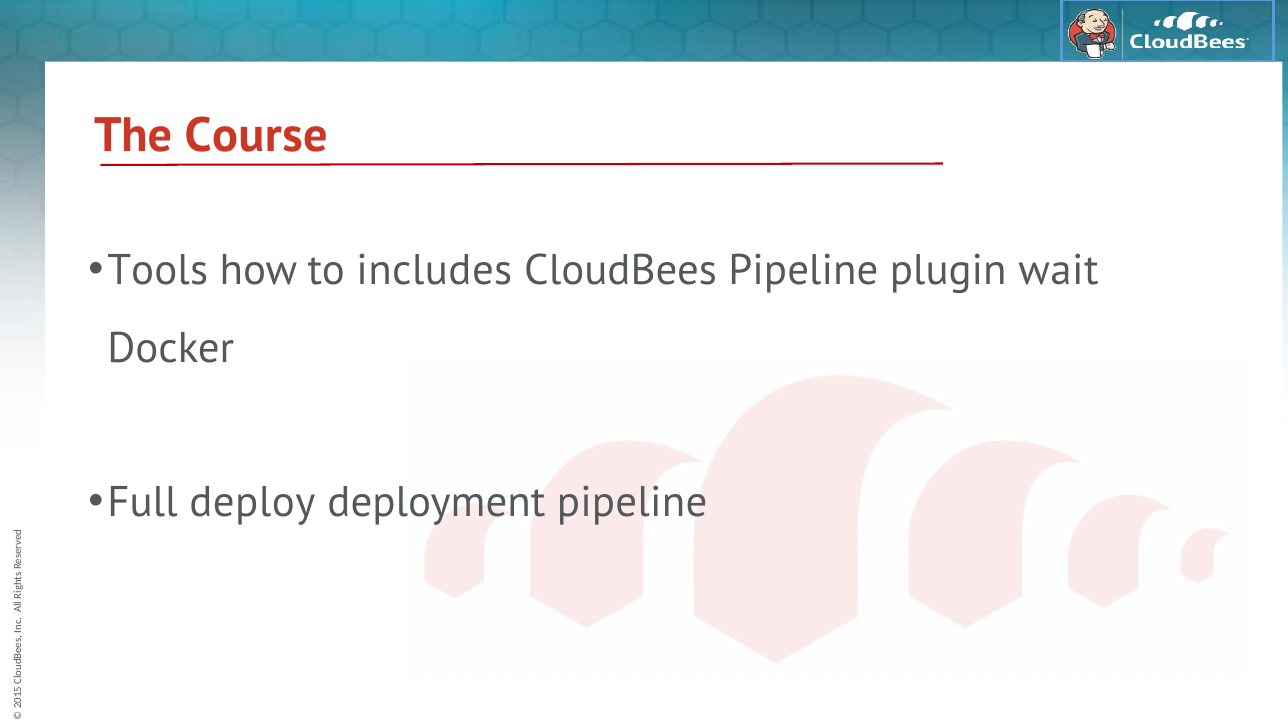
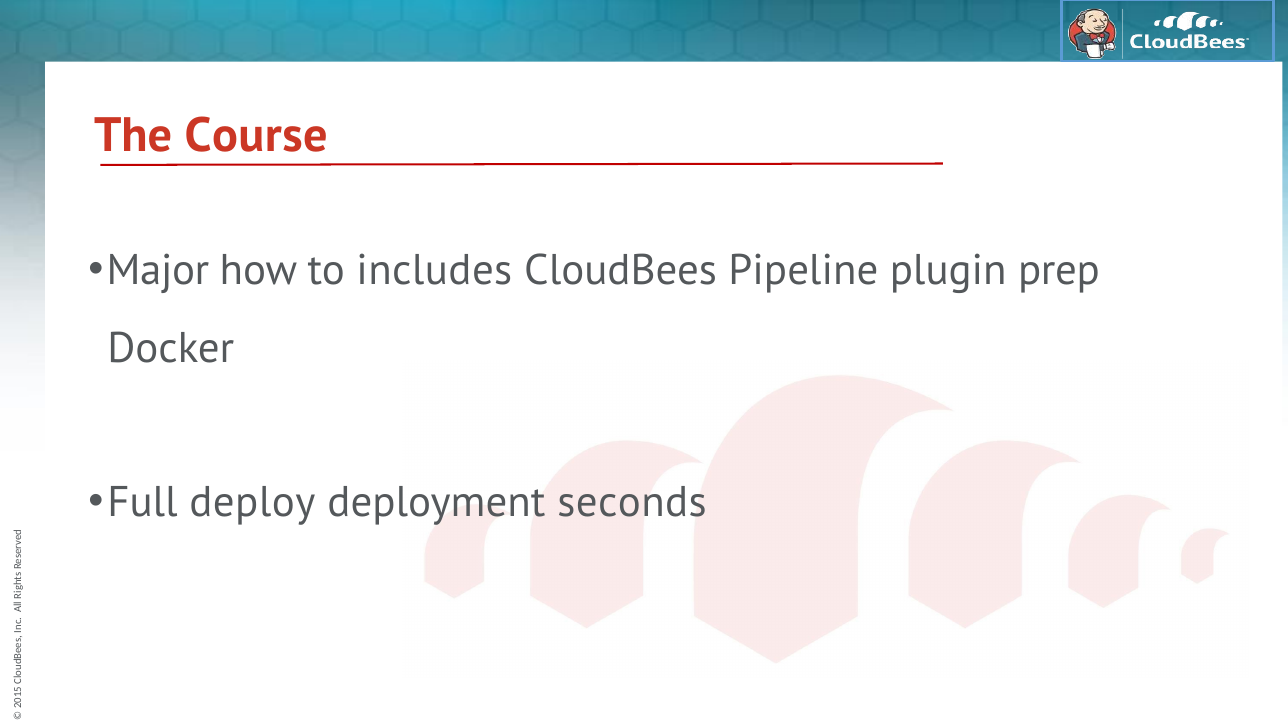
Tools: Tools -> Major
wait: wait -> prep
deployment pipeline: pipeline -> seconds
